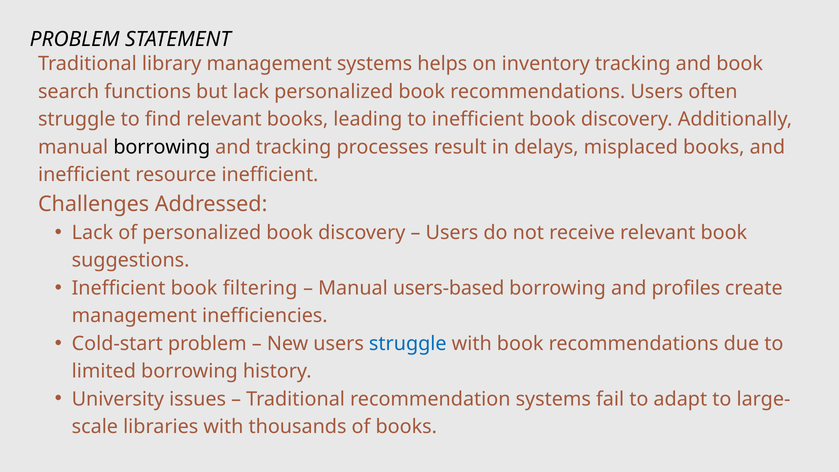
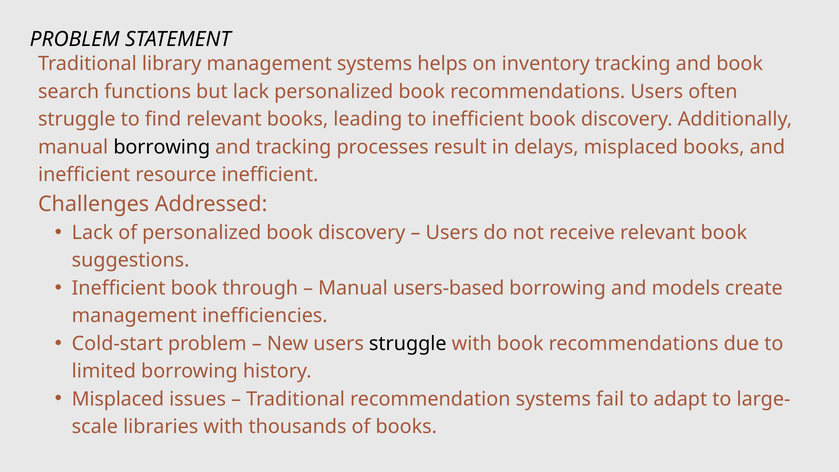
filtering: filtering -> through
profiles: profiles -> models
struggle at (408, 344) colour: blue -> black
University at (118, 399): University -> Misplaced
